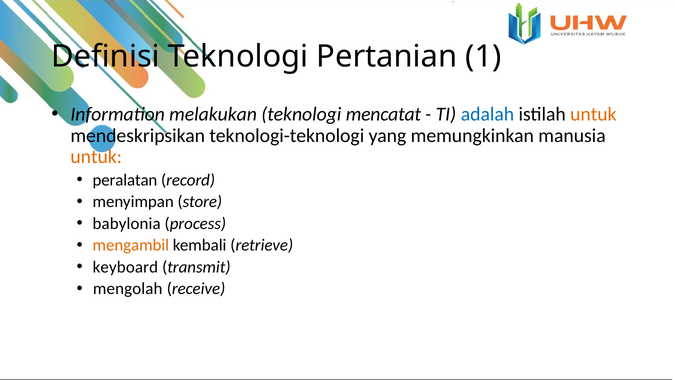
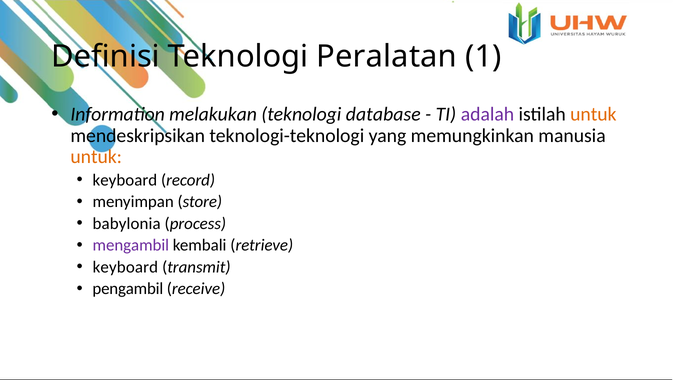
Pertanian: Pertanian -> Peralatan
mencatat: mencatat -> database
adalah colour: blue -> purple
peralatan at (125, 180): peralatan -> keyboard
mengambil colour: orange -> purple
mengolah: mengolah -> pengambil
